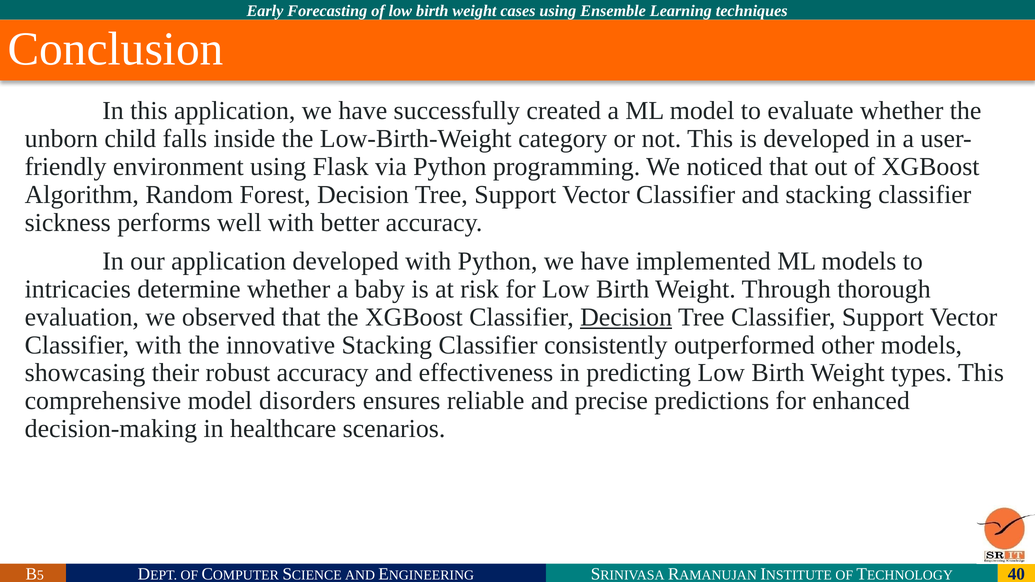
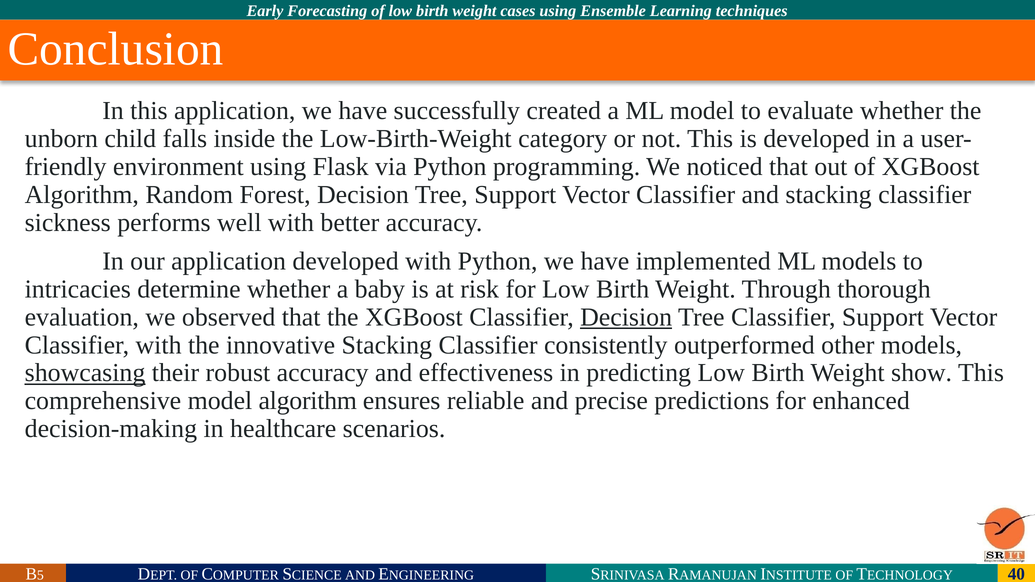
showcasing underline: none -> present
types: types -> show
model disorders: disorders -> algorithm
